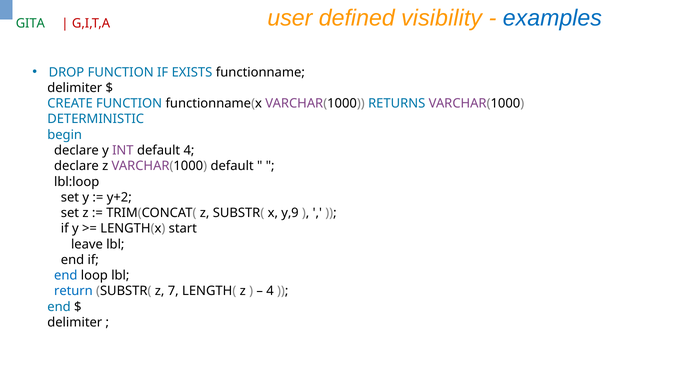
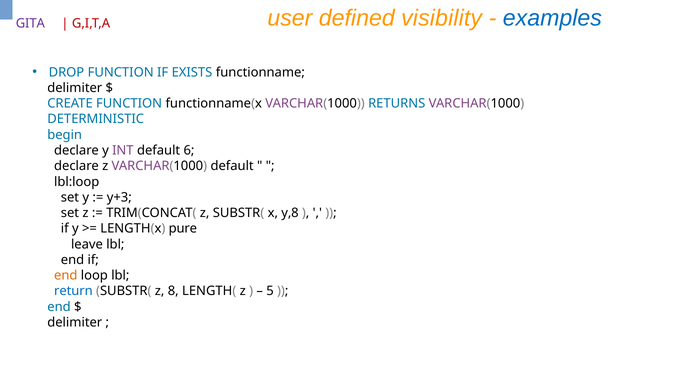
GITA colour: green -> purple
default 4: 4 -> 6
y+2: y+2 -> y+3
y,9: y,9 -> y,8
start: start -> pure
end at (66, 275) colour: blue -> orange
7: 7 -> 8
4 at (270, 291): 4 -> 5
